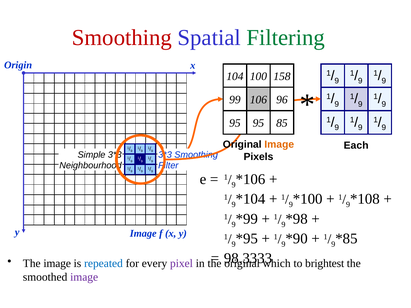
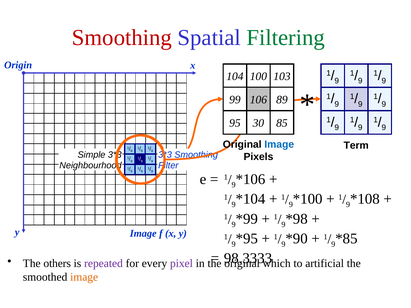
158: 158 -> 103
96: 96 -> 89
95 95: 95 -> 30
Image at (279, 145) colour: orange -> blue
Each: Each -> Term
The image: image -> others
repeated colour: blue -> purple
brightest: brightest -> artificial
image at (84, 277) colour: purple -> orange
